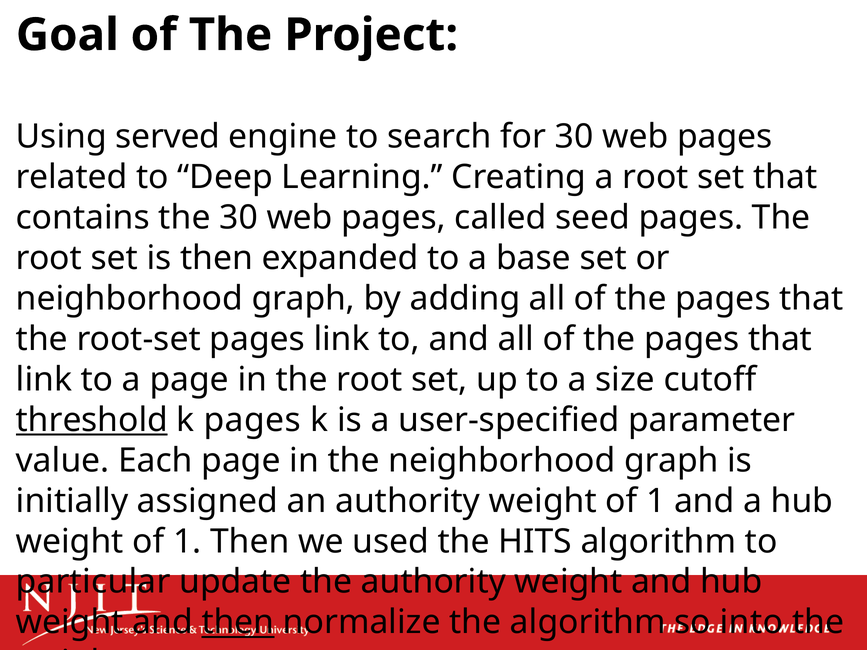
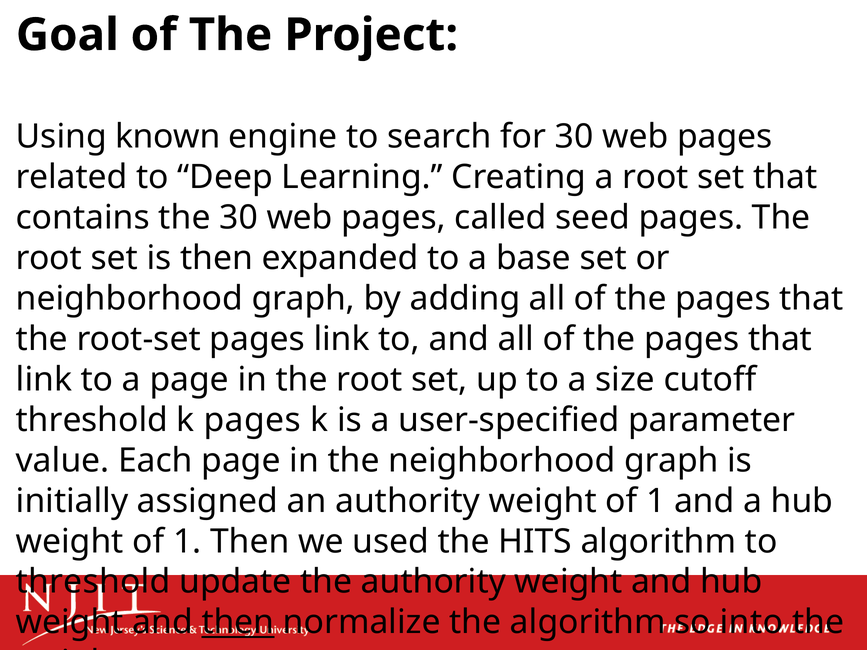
served: served -> known
threshold at (92, 420) underline: present -> none
particular at (93, 582): particular -> threshold
